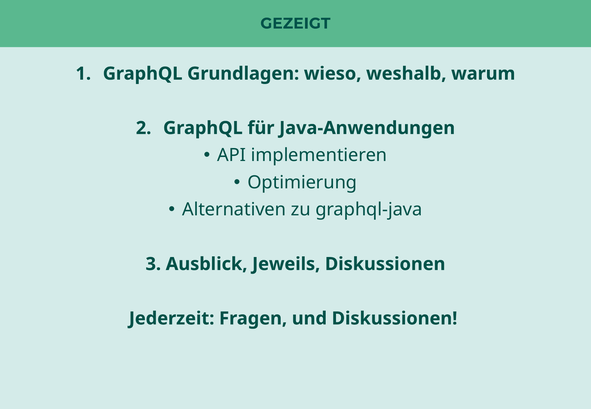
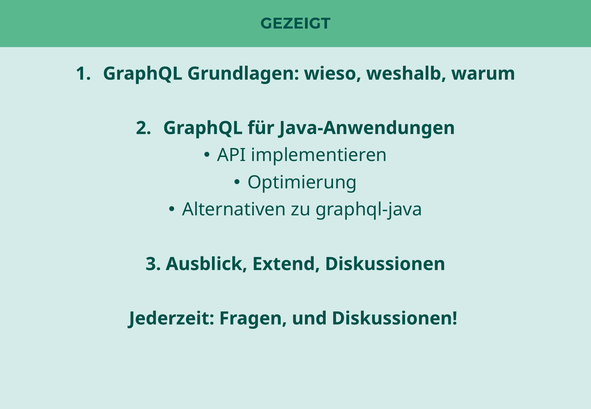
Jeweils: Jeweils -> Extend
